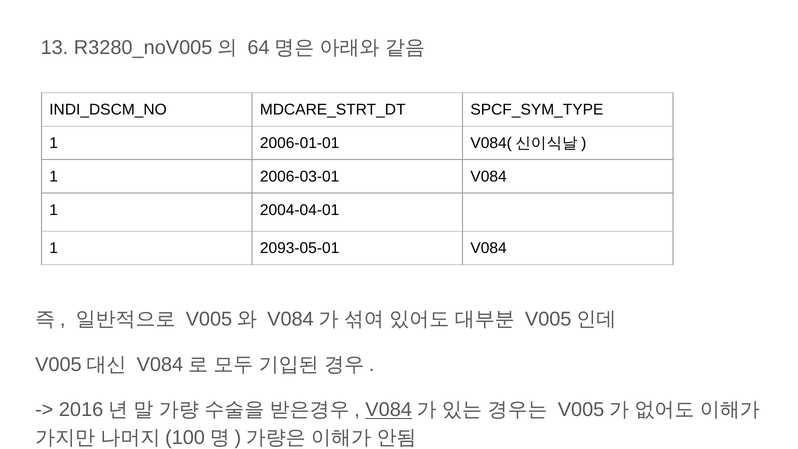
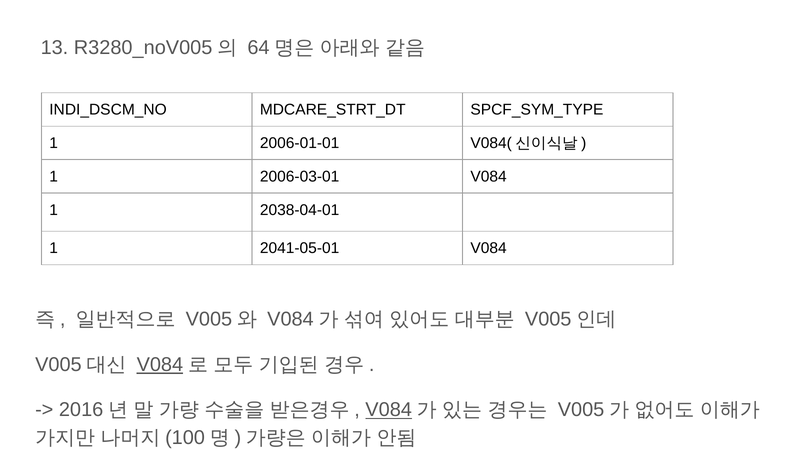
2004-04-01: 2004-04-01 -> 2038-04-01
2093-05-01: 2093-05-01 -> 2041-05-01
V084 at (160, 365) underline: none -> present
